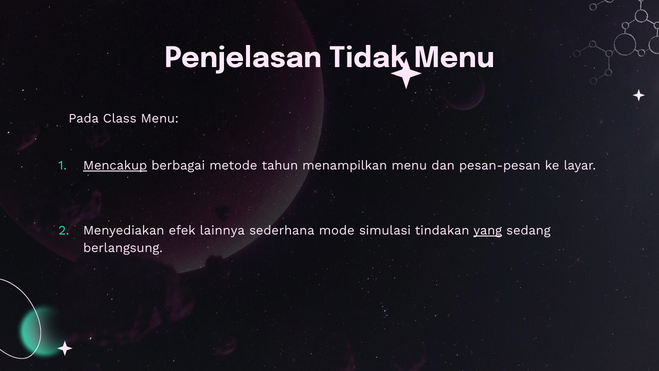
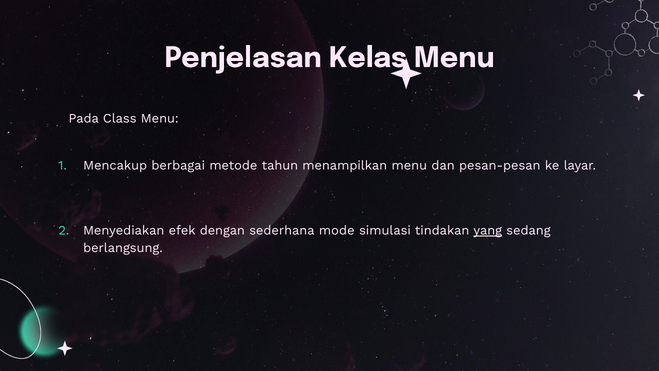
Tidak: Tidak -> Kelas
Mencakup underline: present -> none
lainnya: lainnya -> dengan
